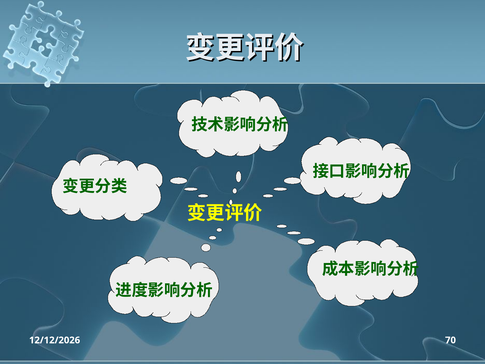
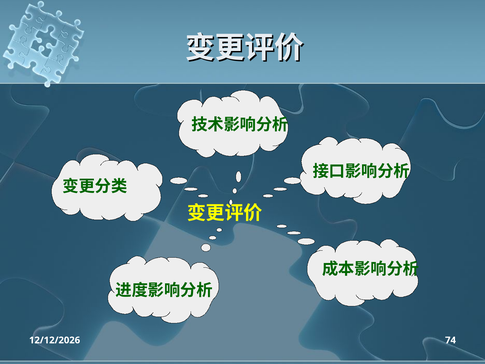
70: 70 -> 74
